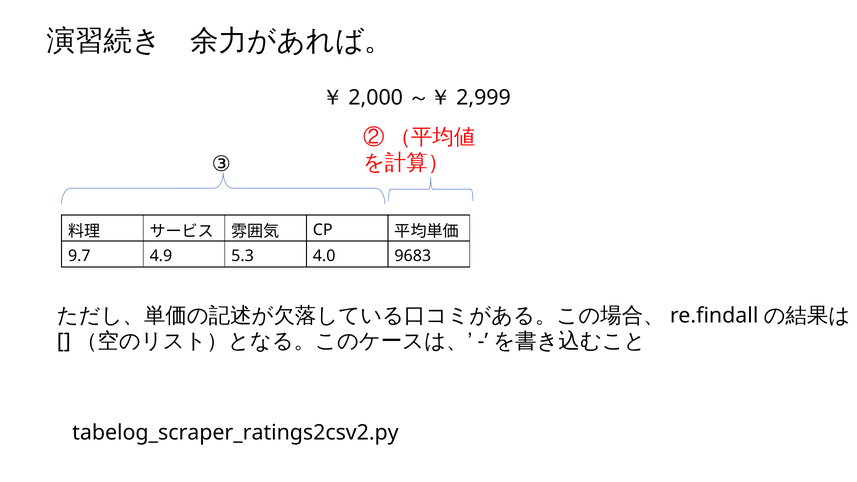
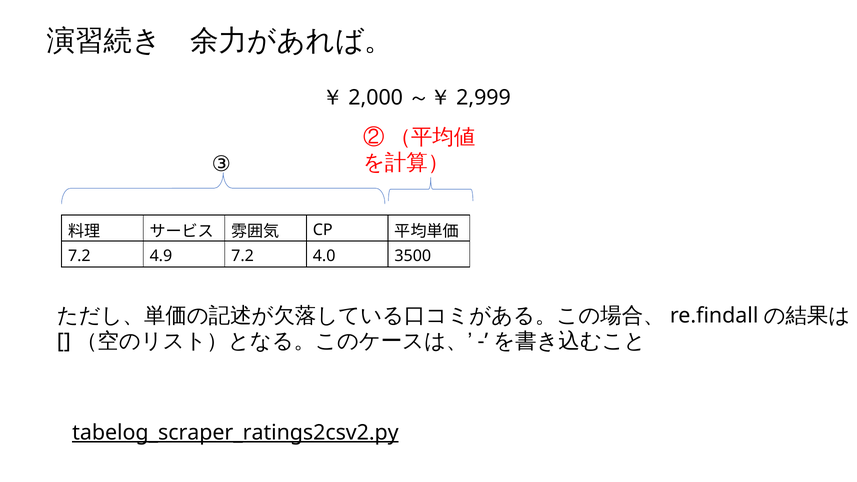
9.7 at (79, 256): 9.7 -> 7.2
4.9 5.3: 5.3 -> 7.2
9683: 9683 -> 3500
tabelog_scraper_ratings2csv2.py underline: none -> present
